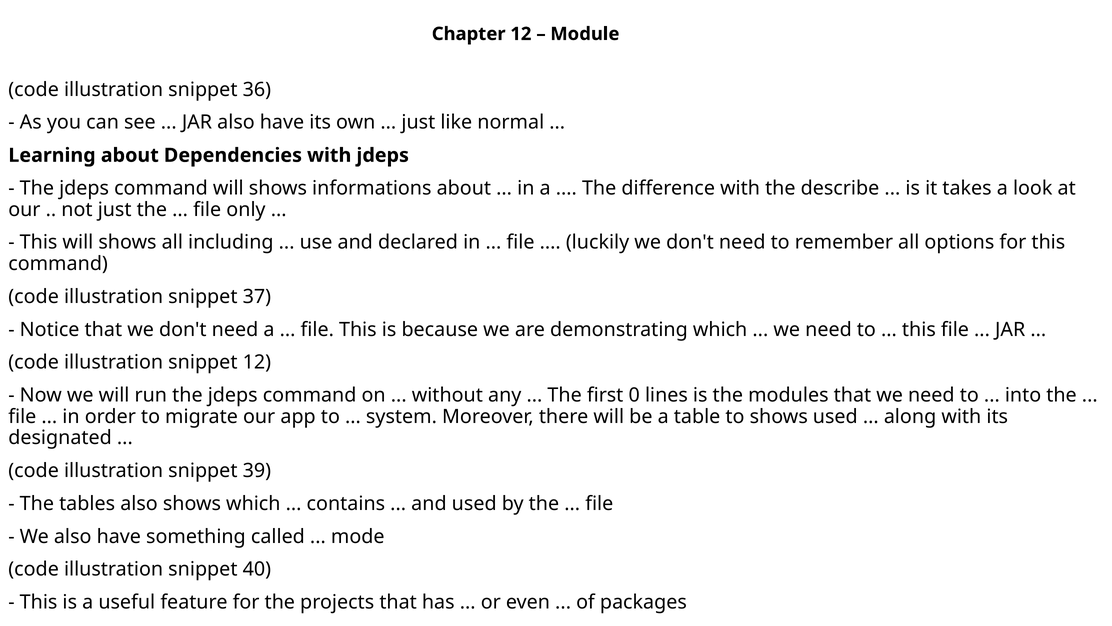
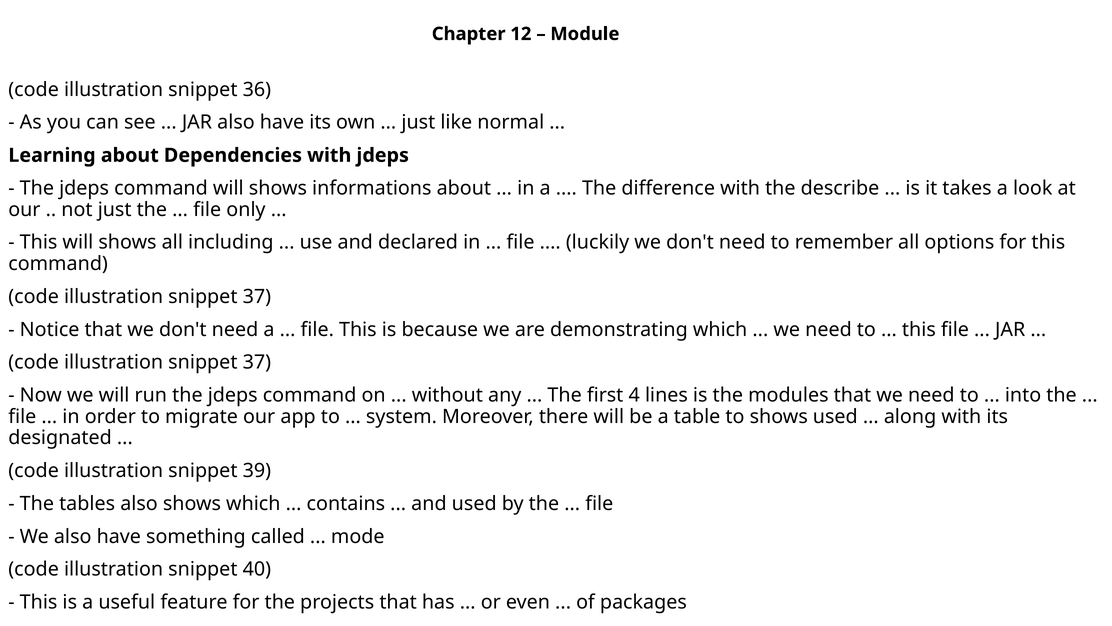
12 at (257, 362): 12 -> 37
0: 0 -> 4
